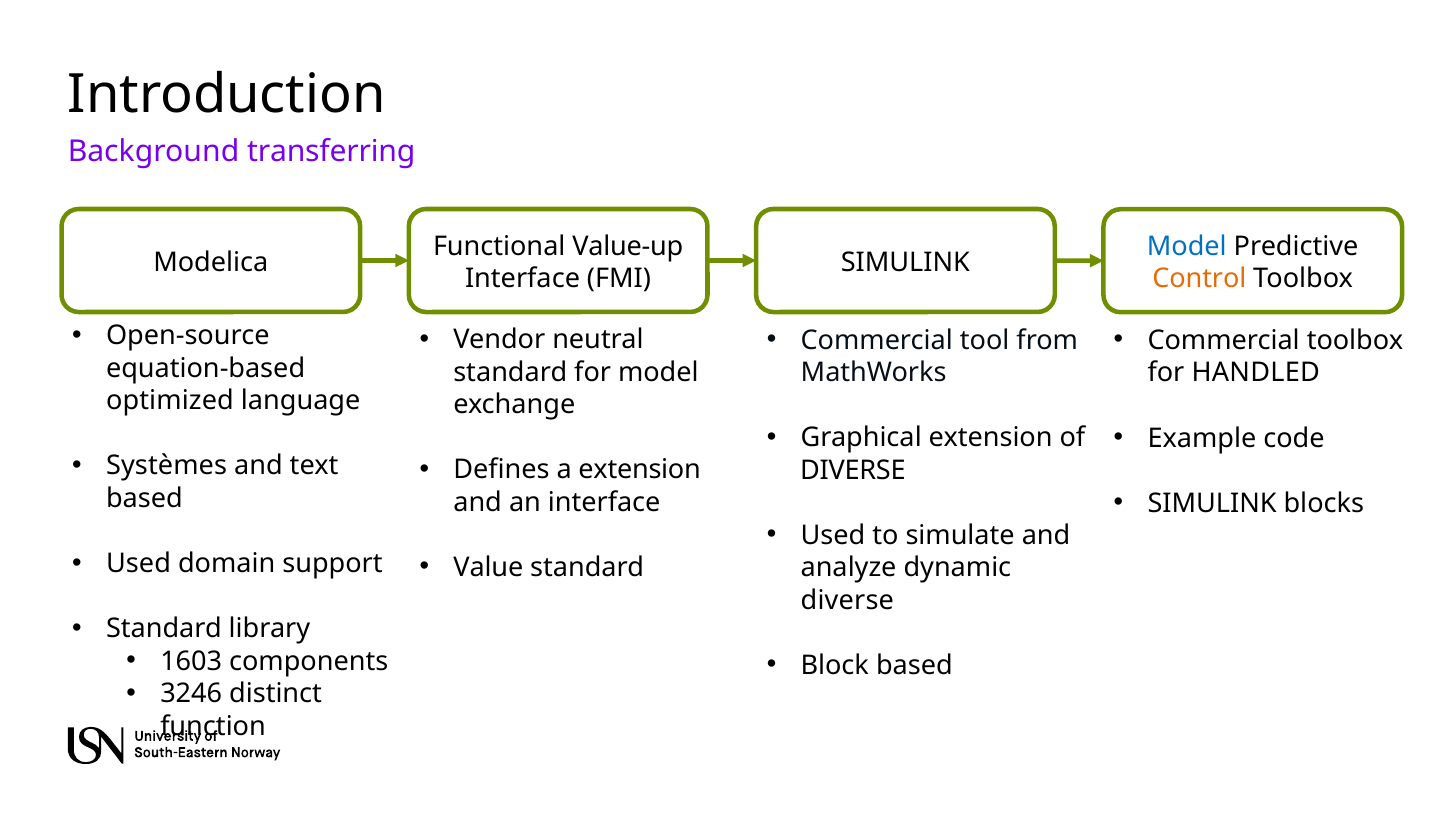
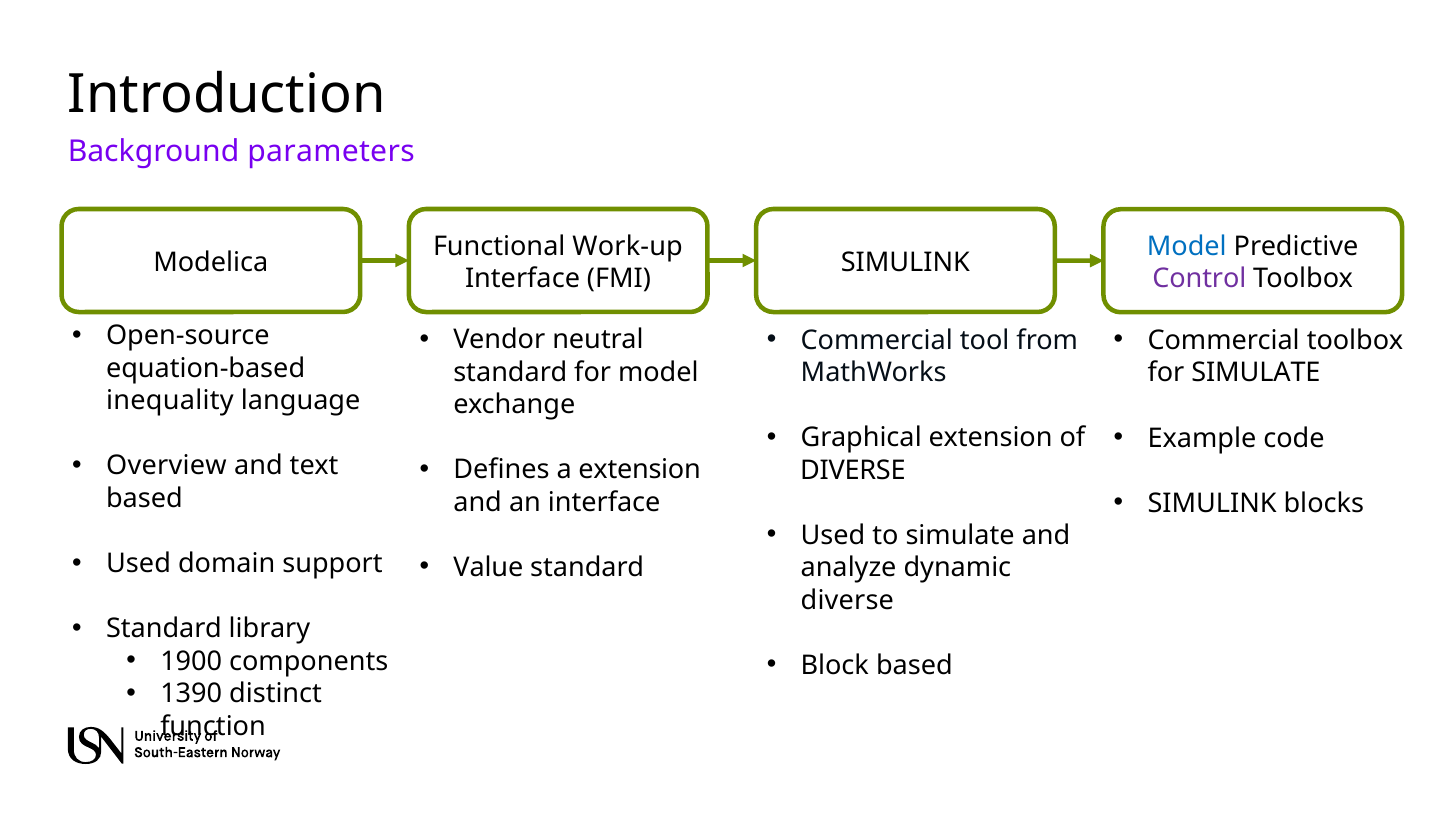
transferring: transferring -> parameters
Value-up: Value-up -> Work-up
Control colour: orange -> purple
for HANDLED: HANDLED -> SIMULATE
optimized: optimized -> inequality
Systèmes: Systèmes -> Overview
1603: 1603 -> 1900
3246: 3246 -> 1390
